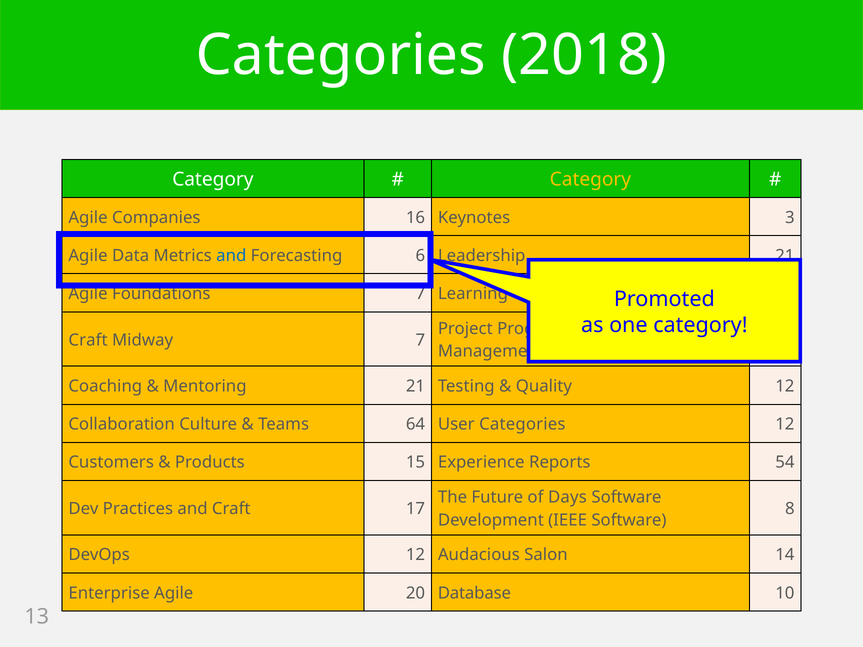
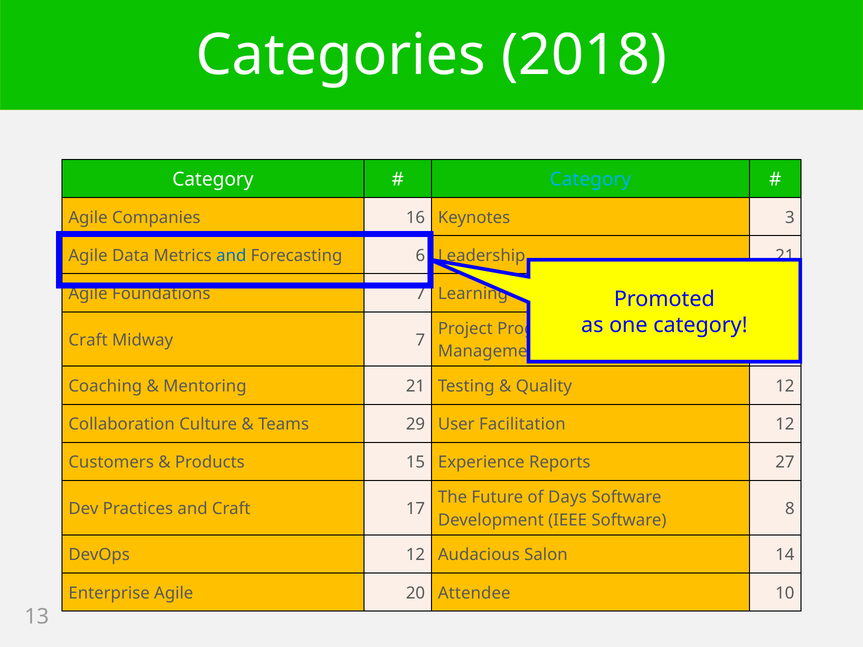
Category at (590, 180) colour: yellow -> light blue
64: 64 -> 29
User Categories: Categories -> Facilitation
54: 54 -> 27
Database: Database -> Attendee
